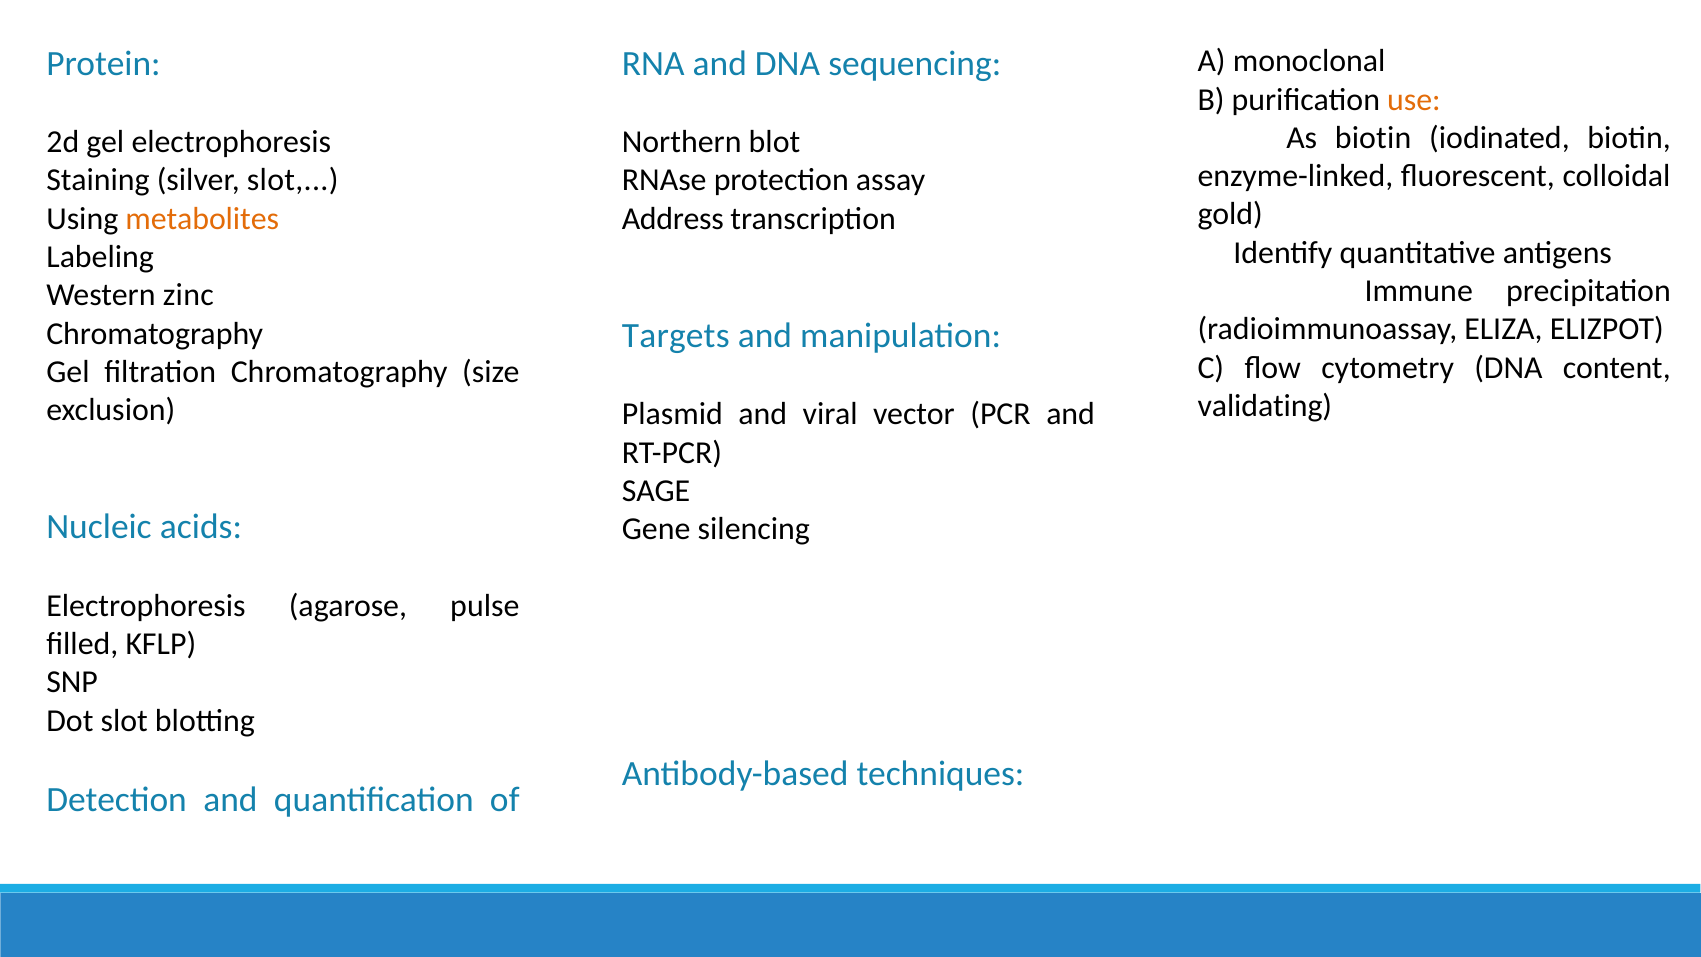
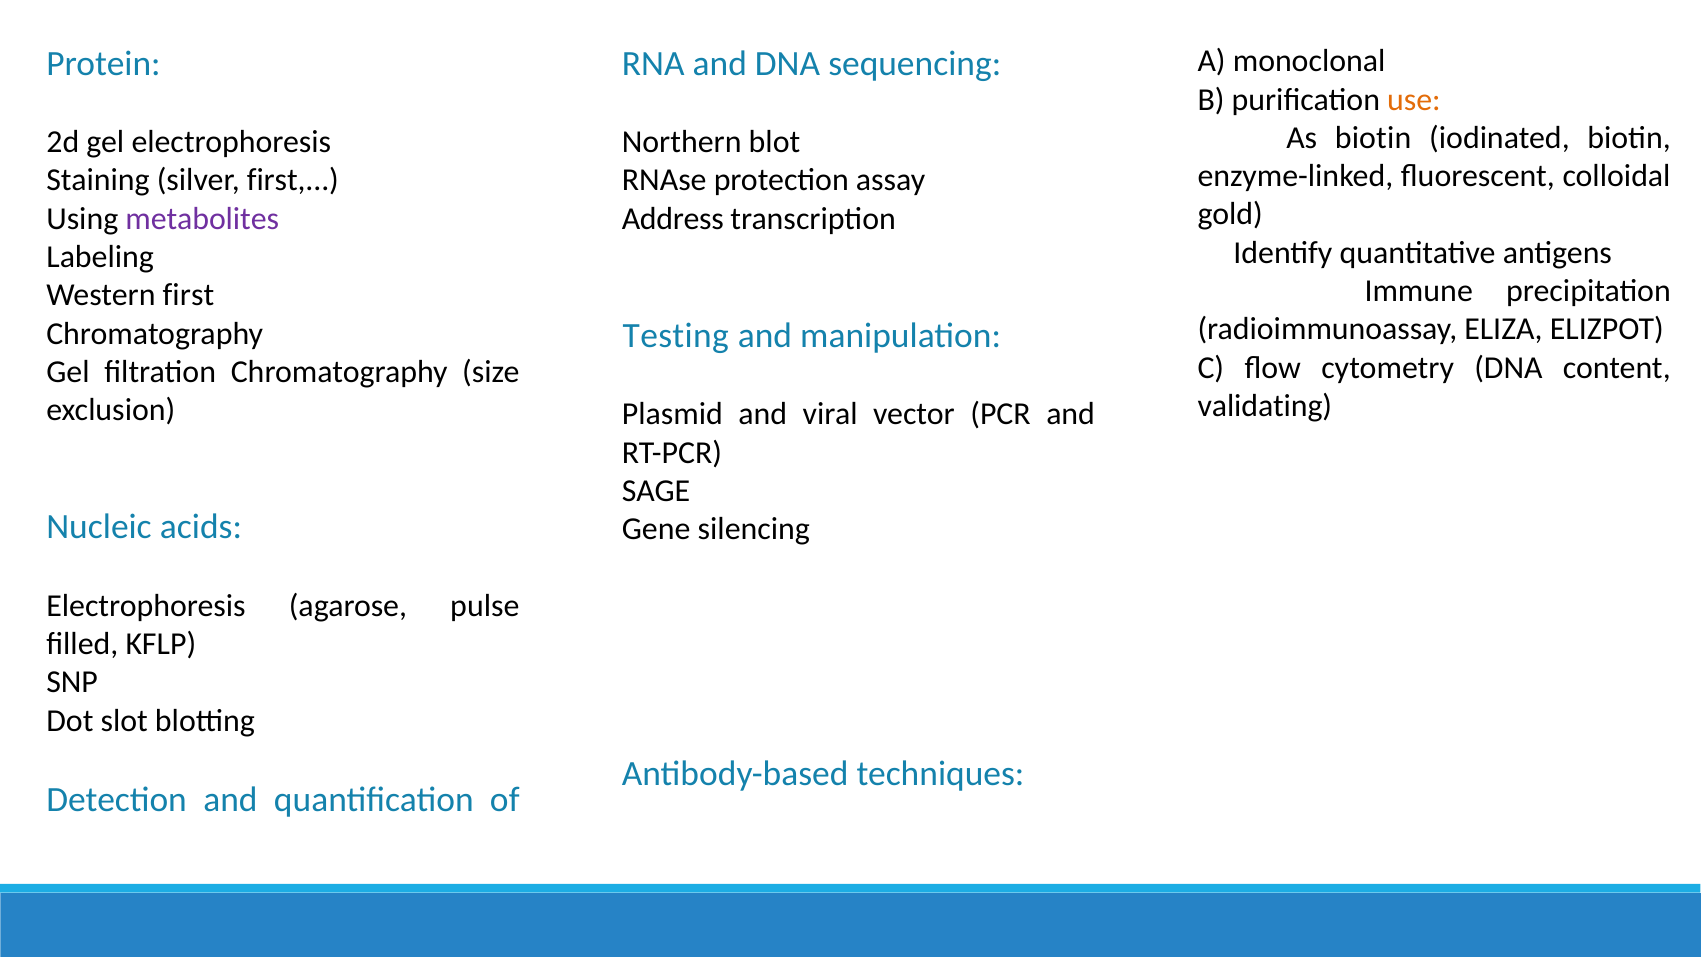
silver slot: slot -> first
metabolites colour: orange -> purple
Western zinc: zinc -> first
Targets: Targets -> Testing
